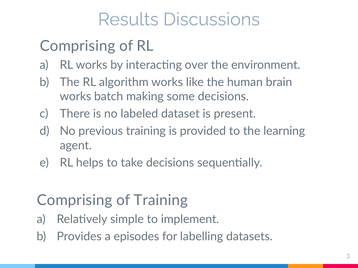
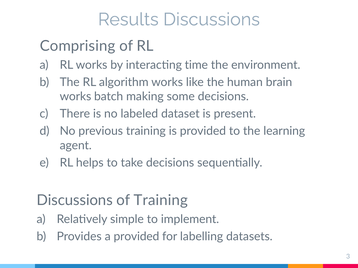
over: over -> time
Comprising at (75, 201): Comprising -> Discussions
a episodes: episodes -> provided
